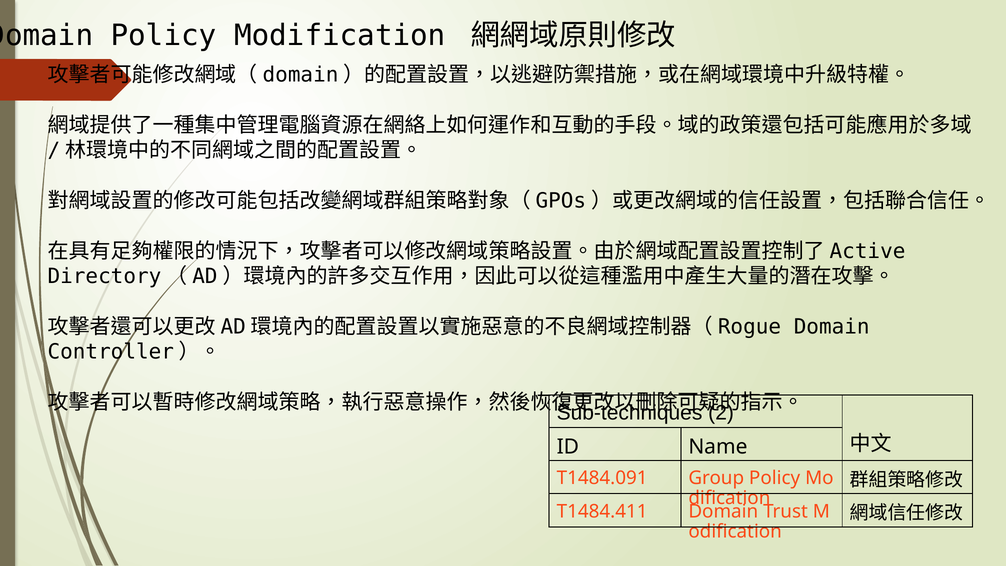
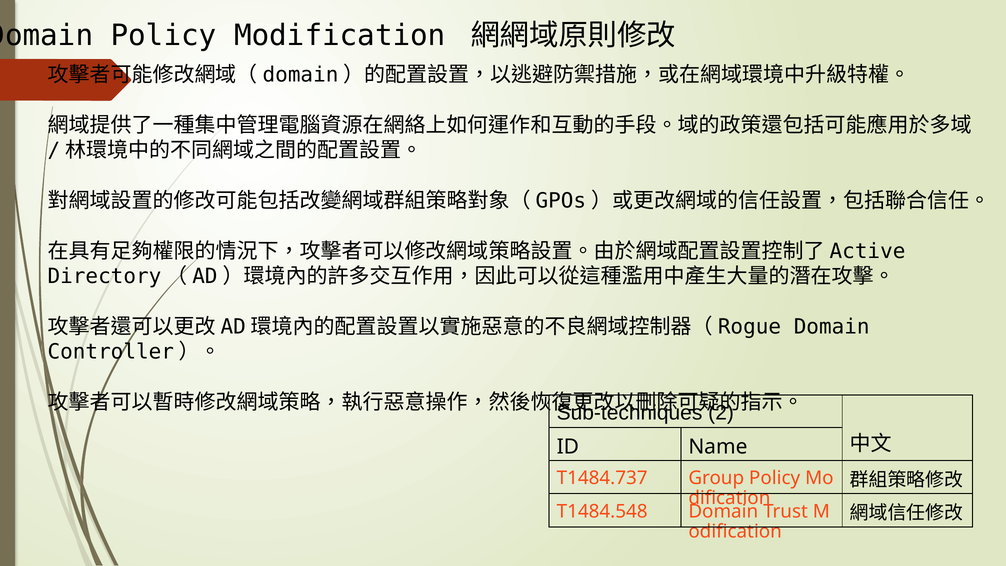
T1484.091: T1484.091 -> T1484.737
T1484.411: T1484.411 -> T1484.548
